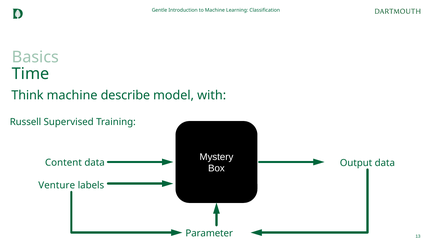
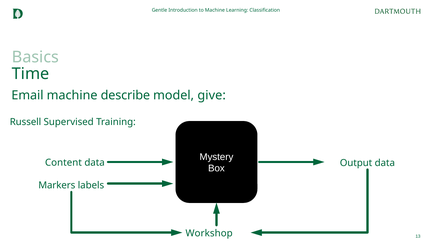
Think: Think -> Email
with: with -> give
Venture: Venture -> Markers
Parameter: Parameter -> Workshop
